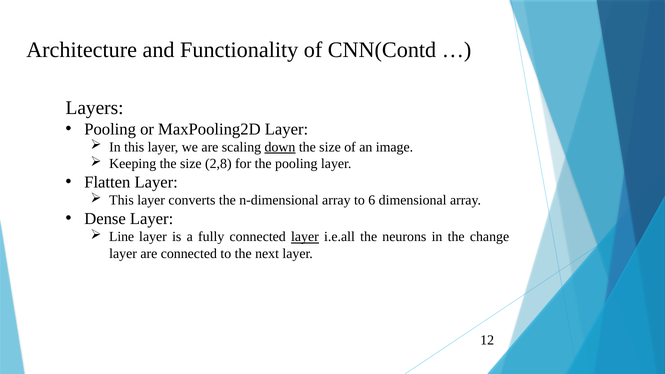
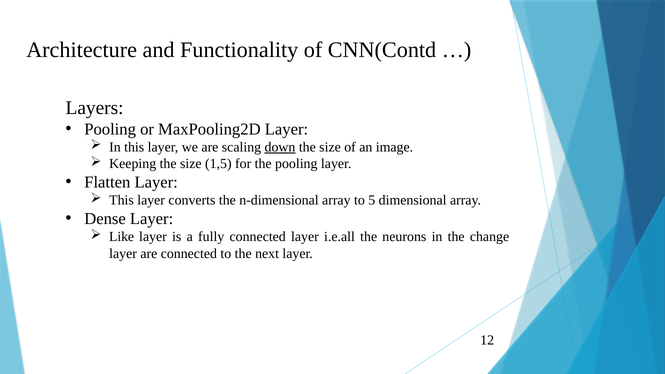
2,8: 2,8 -> 1,5
6: 6 -> 5
Line: Line -> Like
layer at (305, 237) underline: present -> none
